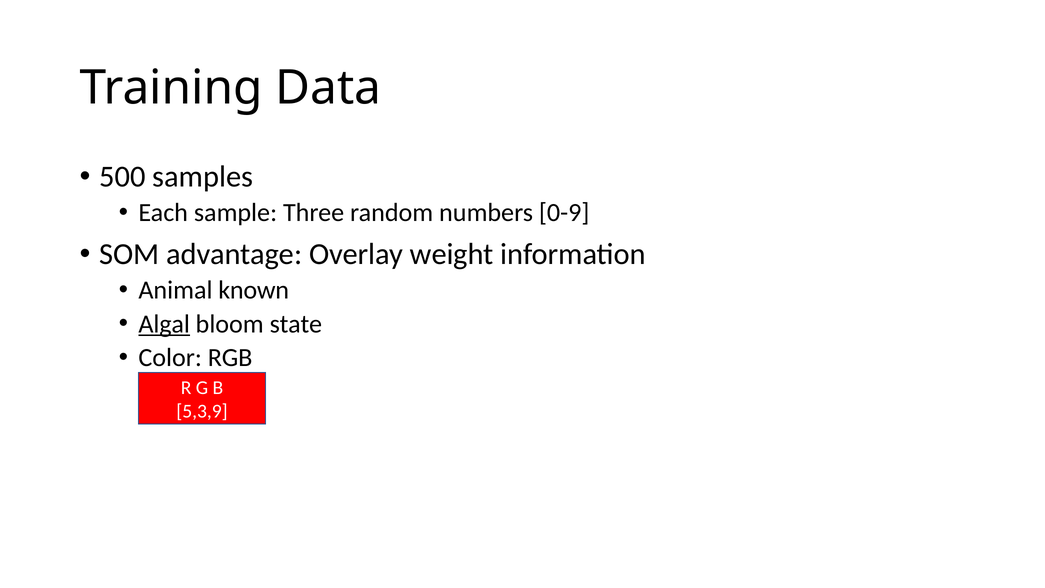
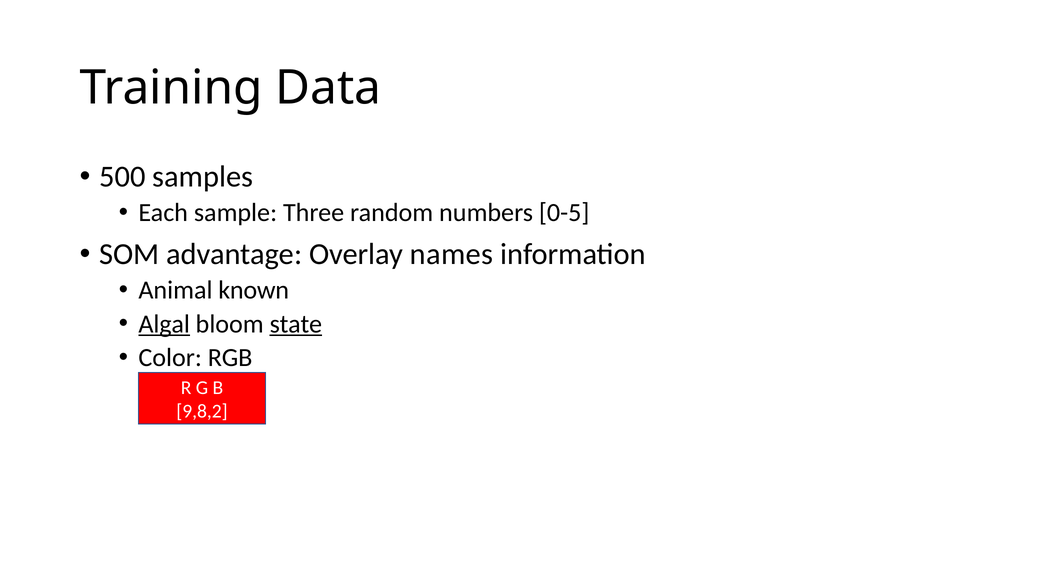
0-9: 0-9 -> 0-5
weight: weight -> names
state underline: none -> present
5,3,9: 5,3,9 -> 9,8,2
